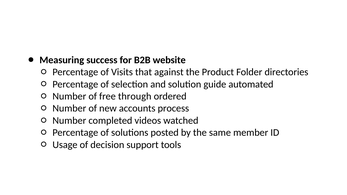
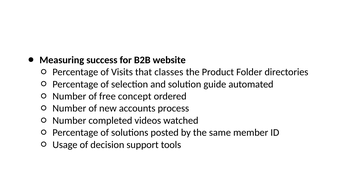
against: against -> classes
through: through -> concept
